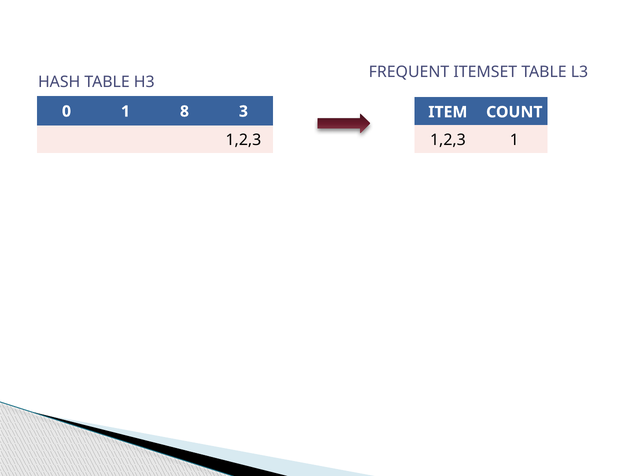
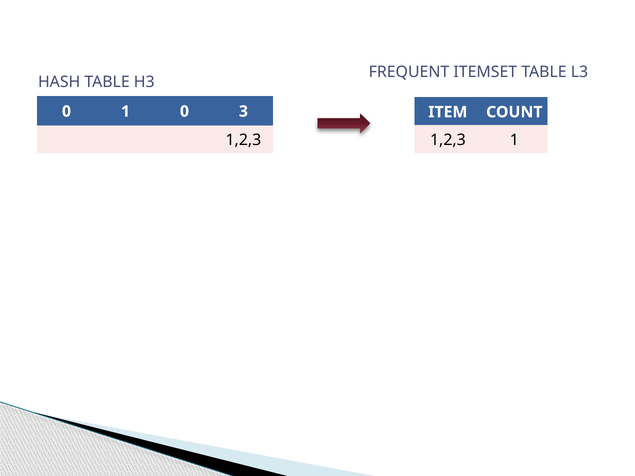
1 8: 8 -> 0
